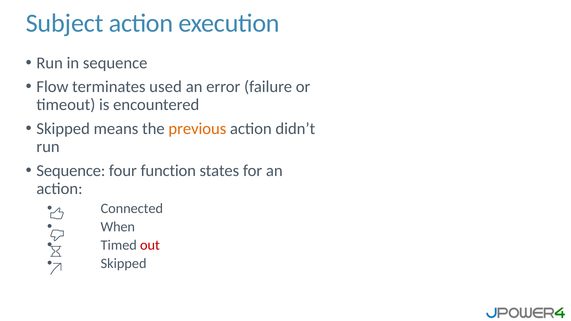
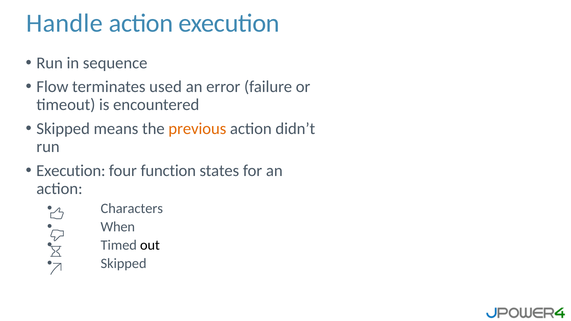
Subject: Subject -> Handle
Sequence at (71, 171): Sequence -> Execution
Connected: Connected -> Characters
out colour: red -> black
